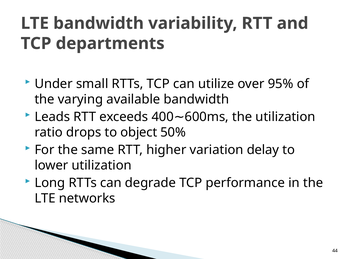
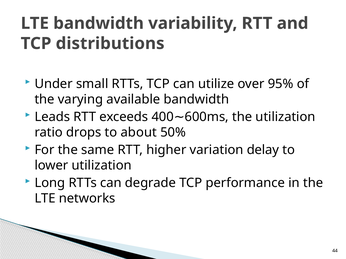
departments: departments -> distributions
object: object -> about
